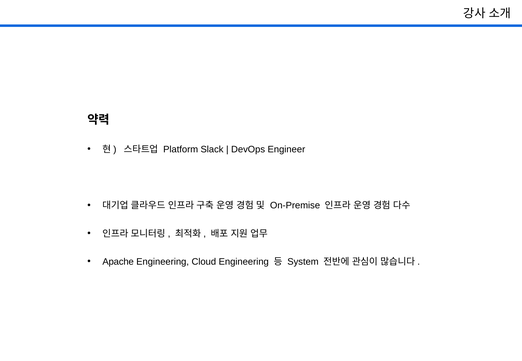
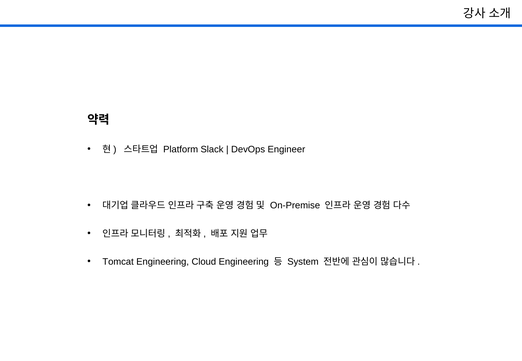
Apache: Apache -> Tomcat
